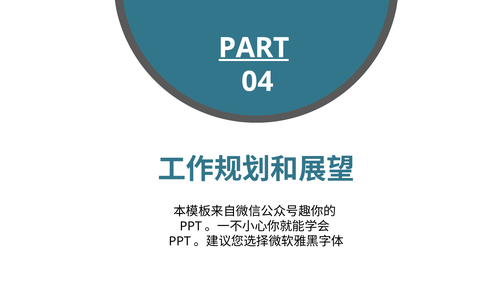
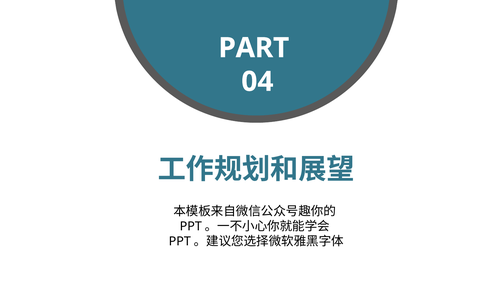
PART underline: present -> none
